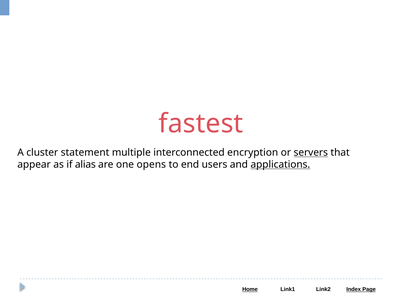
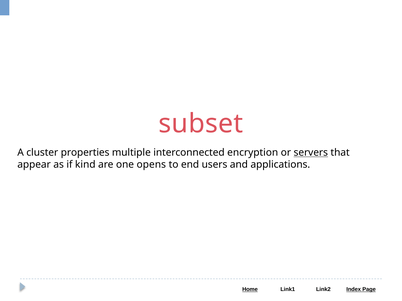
fastest: fastest -> subset
statement: statement -> properties
alias: alias -> kind
applications underline: present -> none
